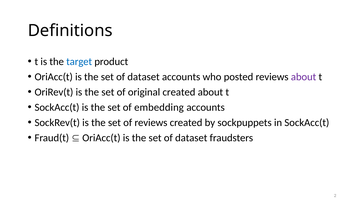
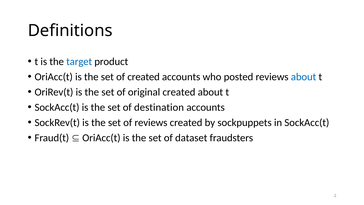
dataset at (144, 77): dataset -> created
about at (304, 77) colour: purple -> blue
embedding: embedding -> destination
